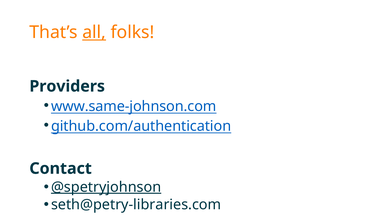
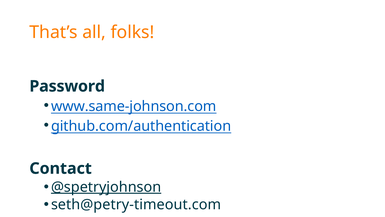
all underline: present -> none
Providers: Providers -> Password
seth@petry-libraries.com: seth@petry-libraries.com -> seth@petry-timeout.com
